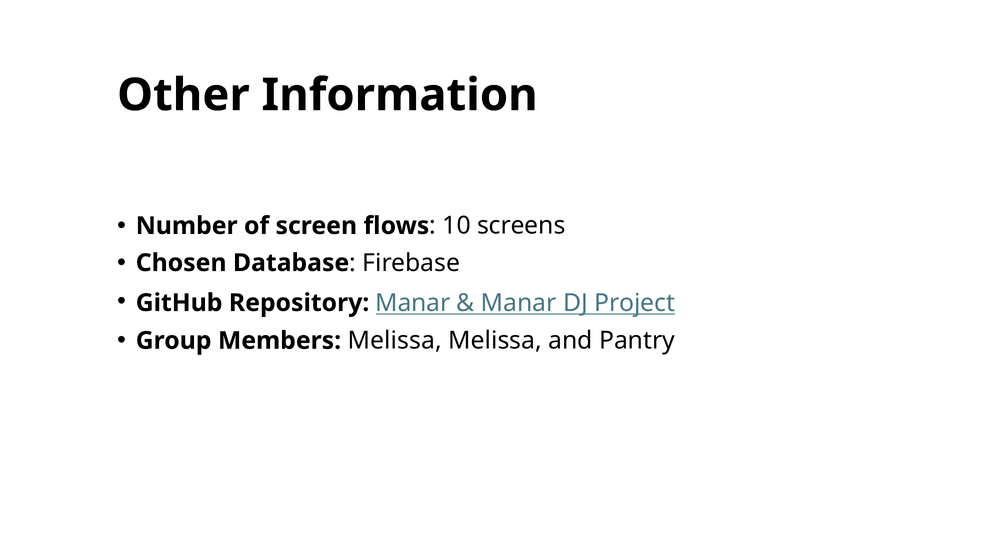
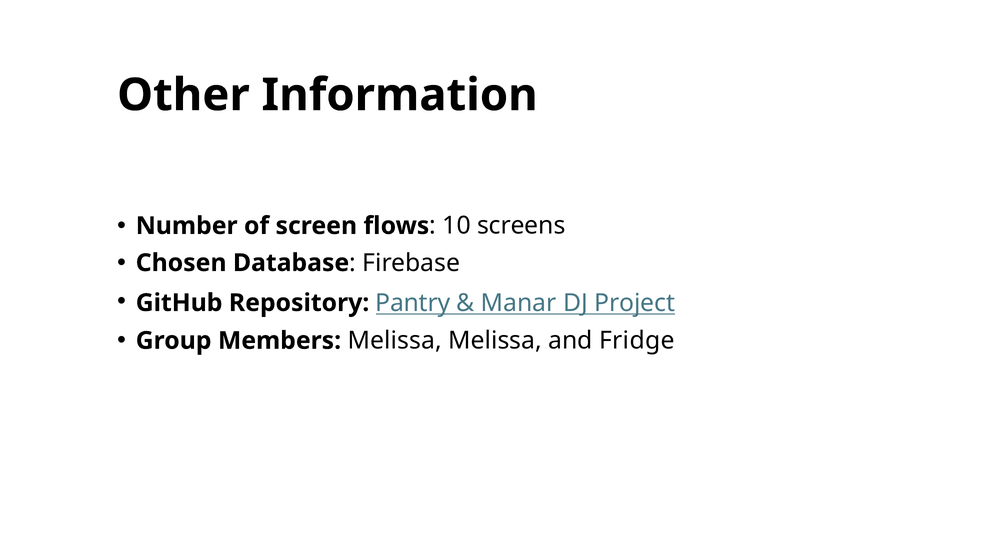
Repository Manar: Manar -> Pantry
Pantry: Pantry -> Fridge
